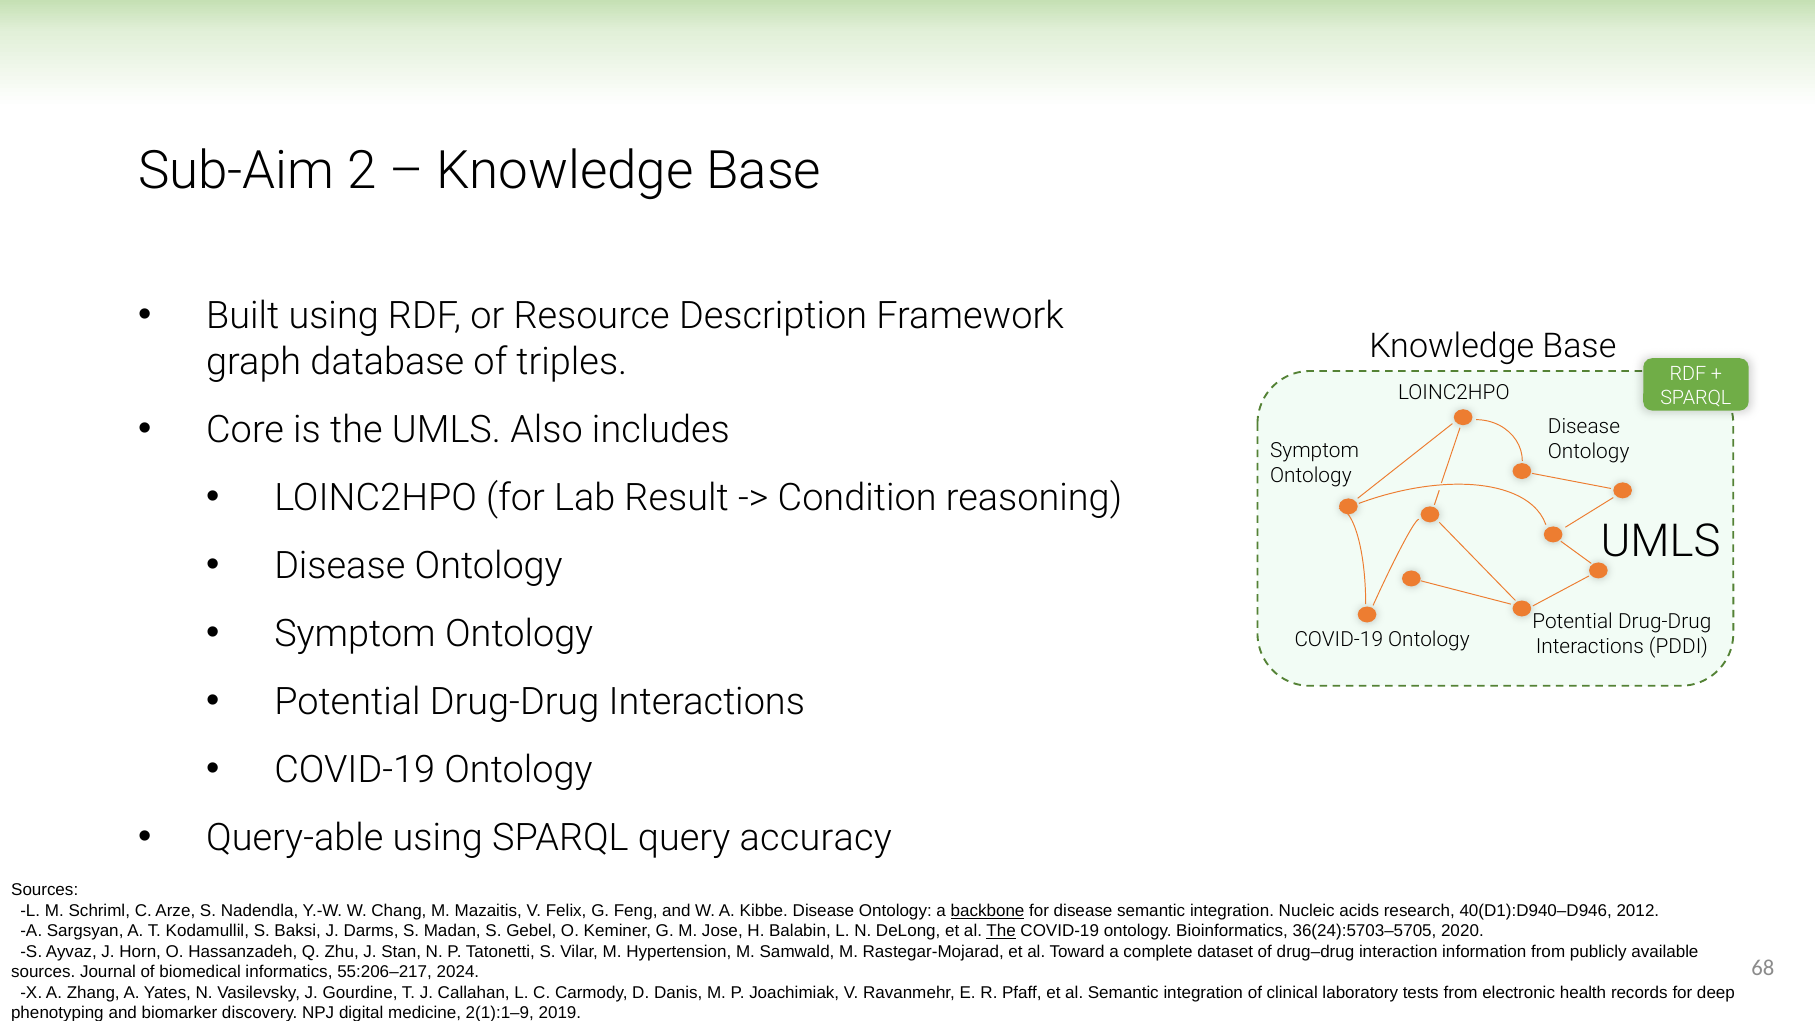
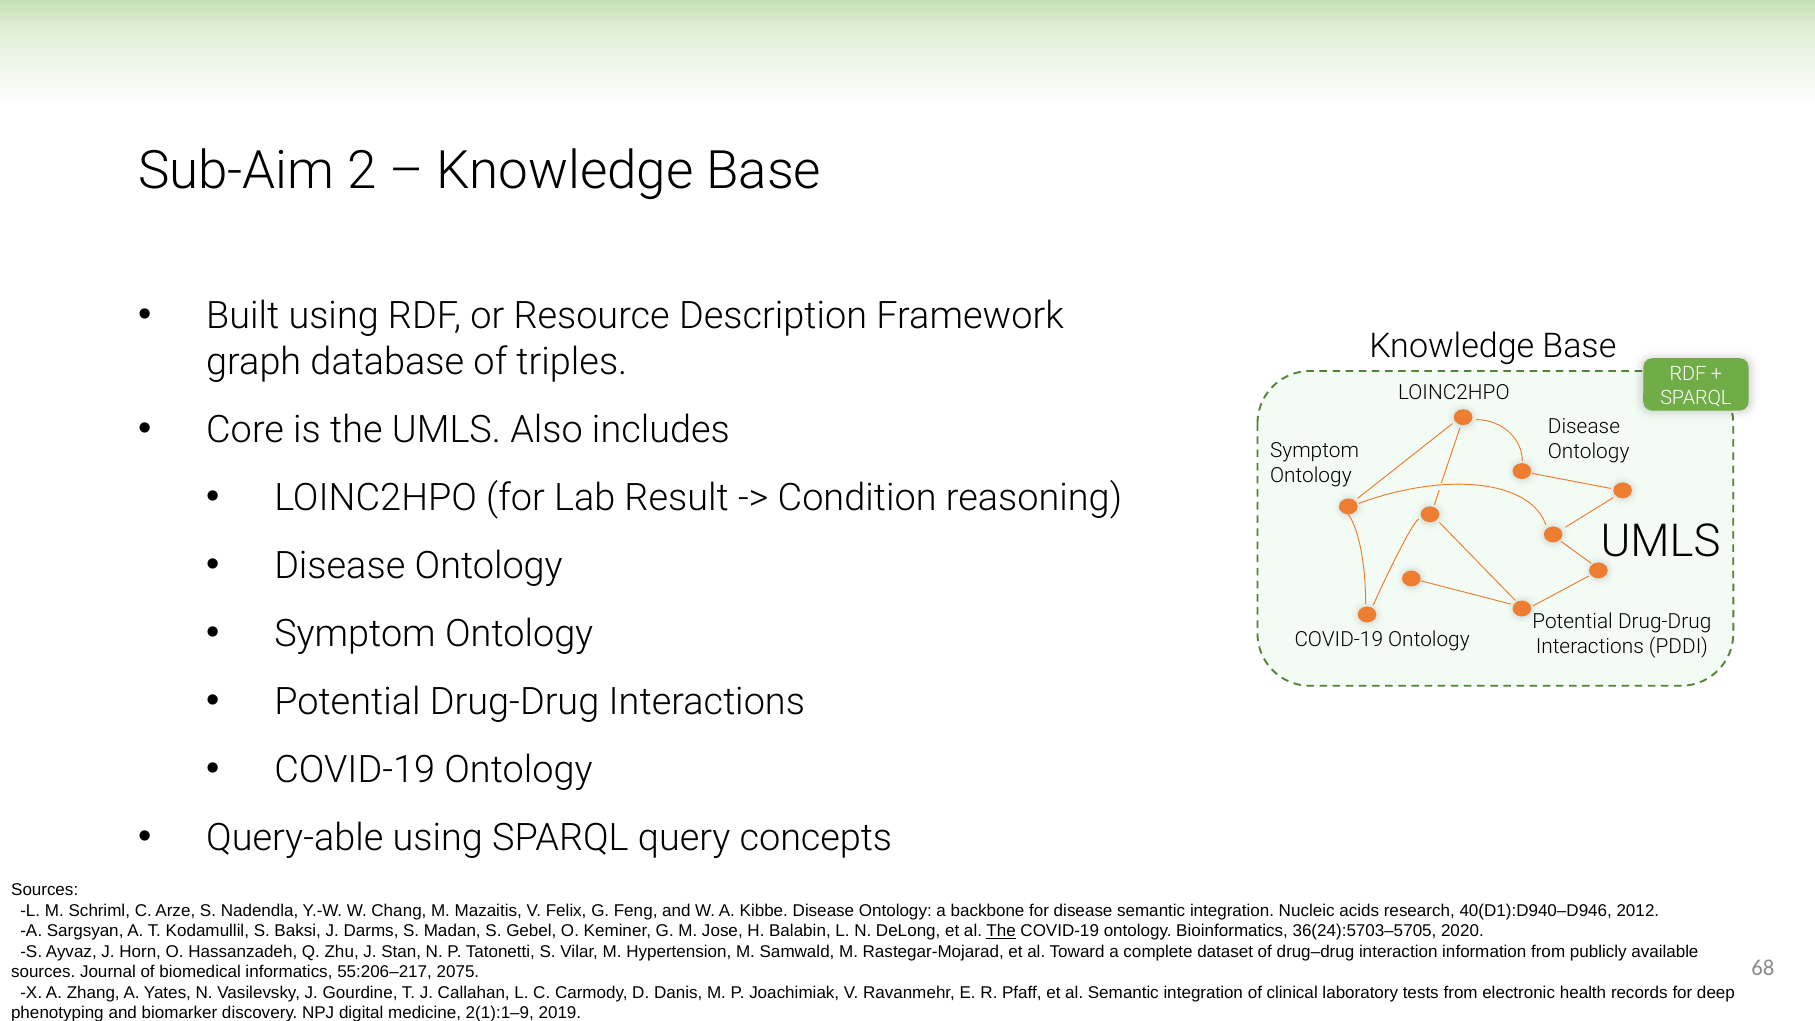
accuracy: accuracy -> concepts
backbone underline: present -> none
2024: 2024 -> 2075
